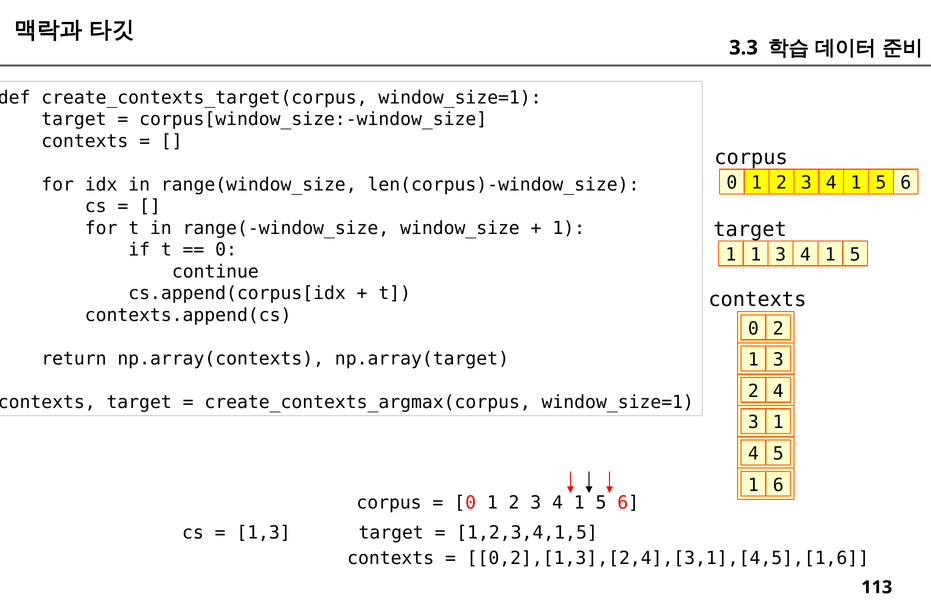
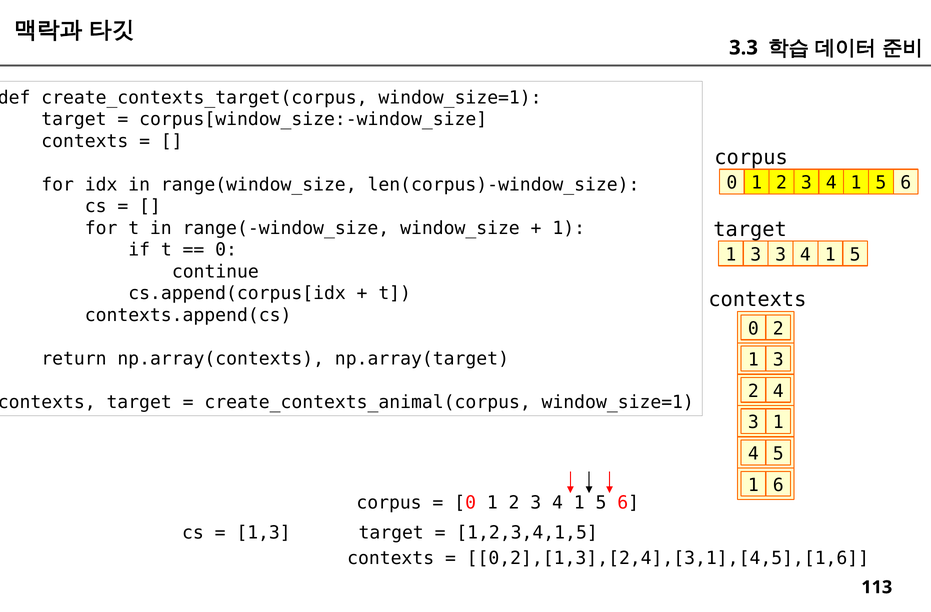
1 at (756, 254): 1 -> 3
create_contexts_argmax(corpus: create_contexts_argmax(corpus -> create_contexts_animal(corpus
